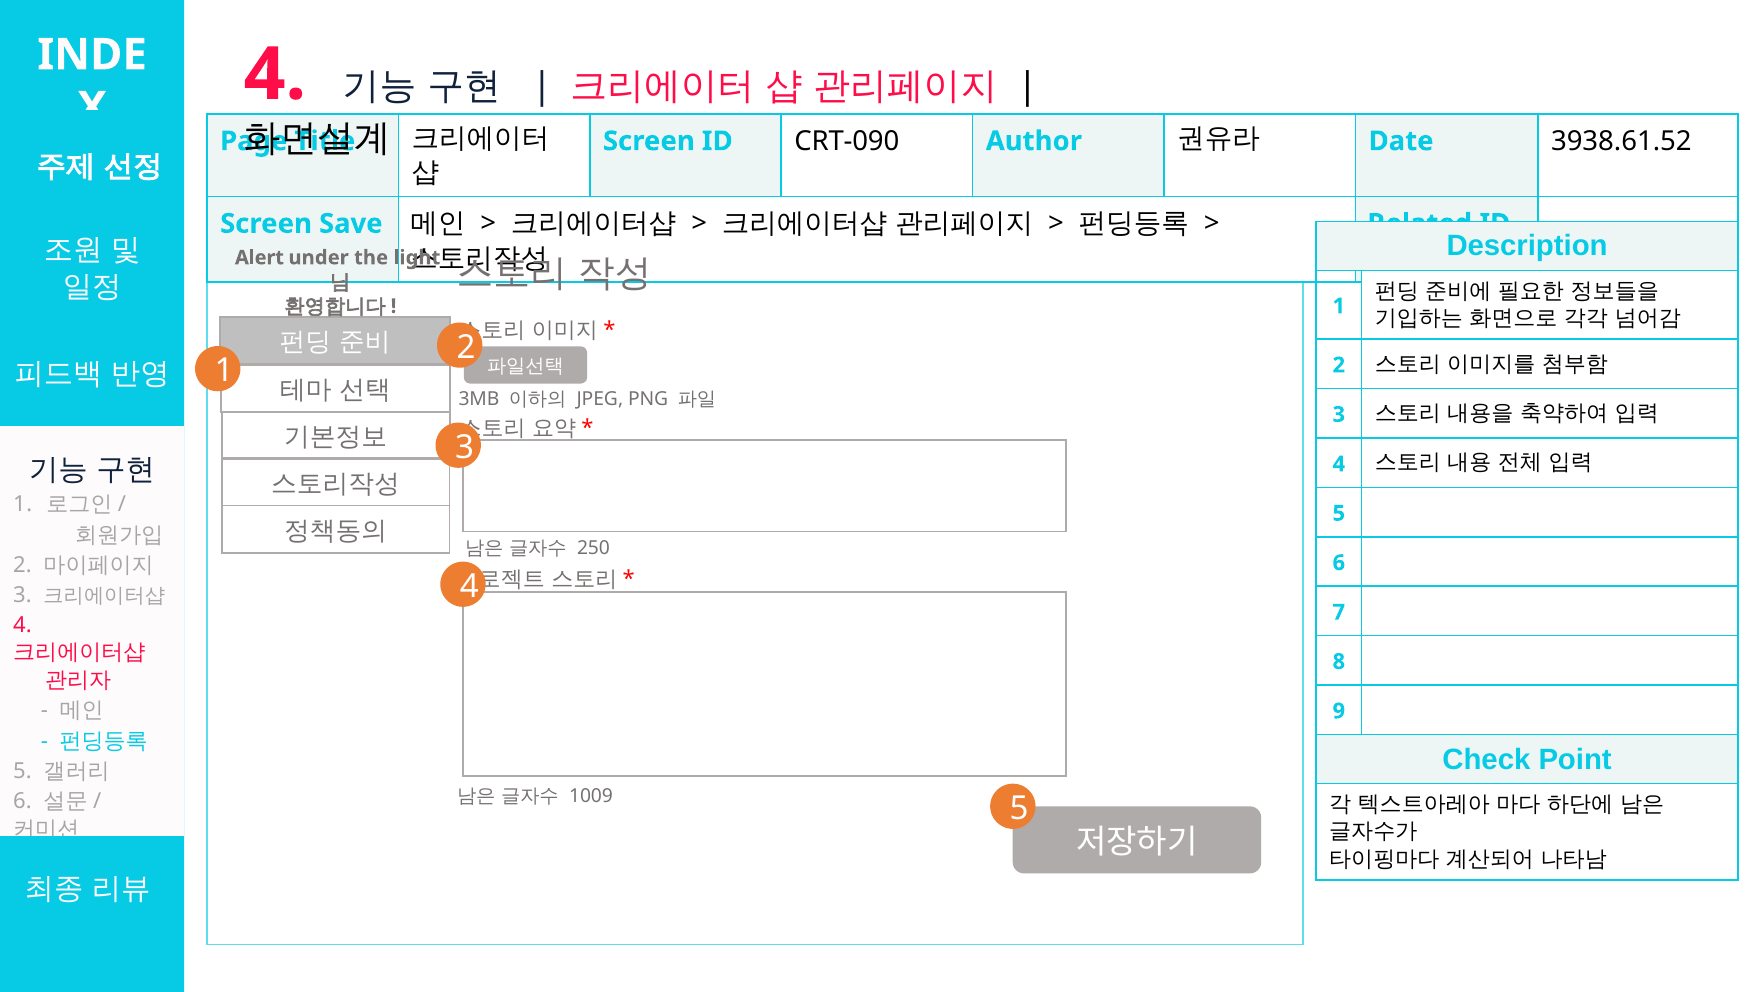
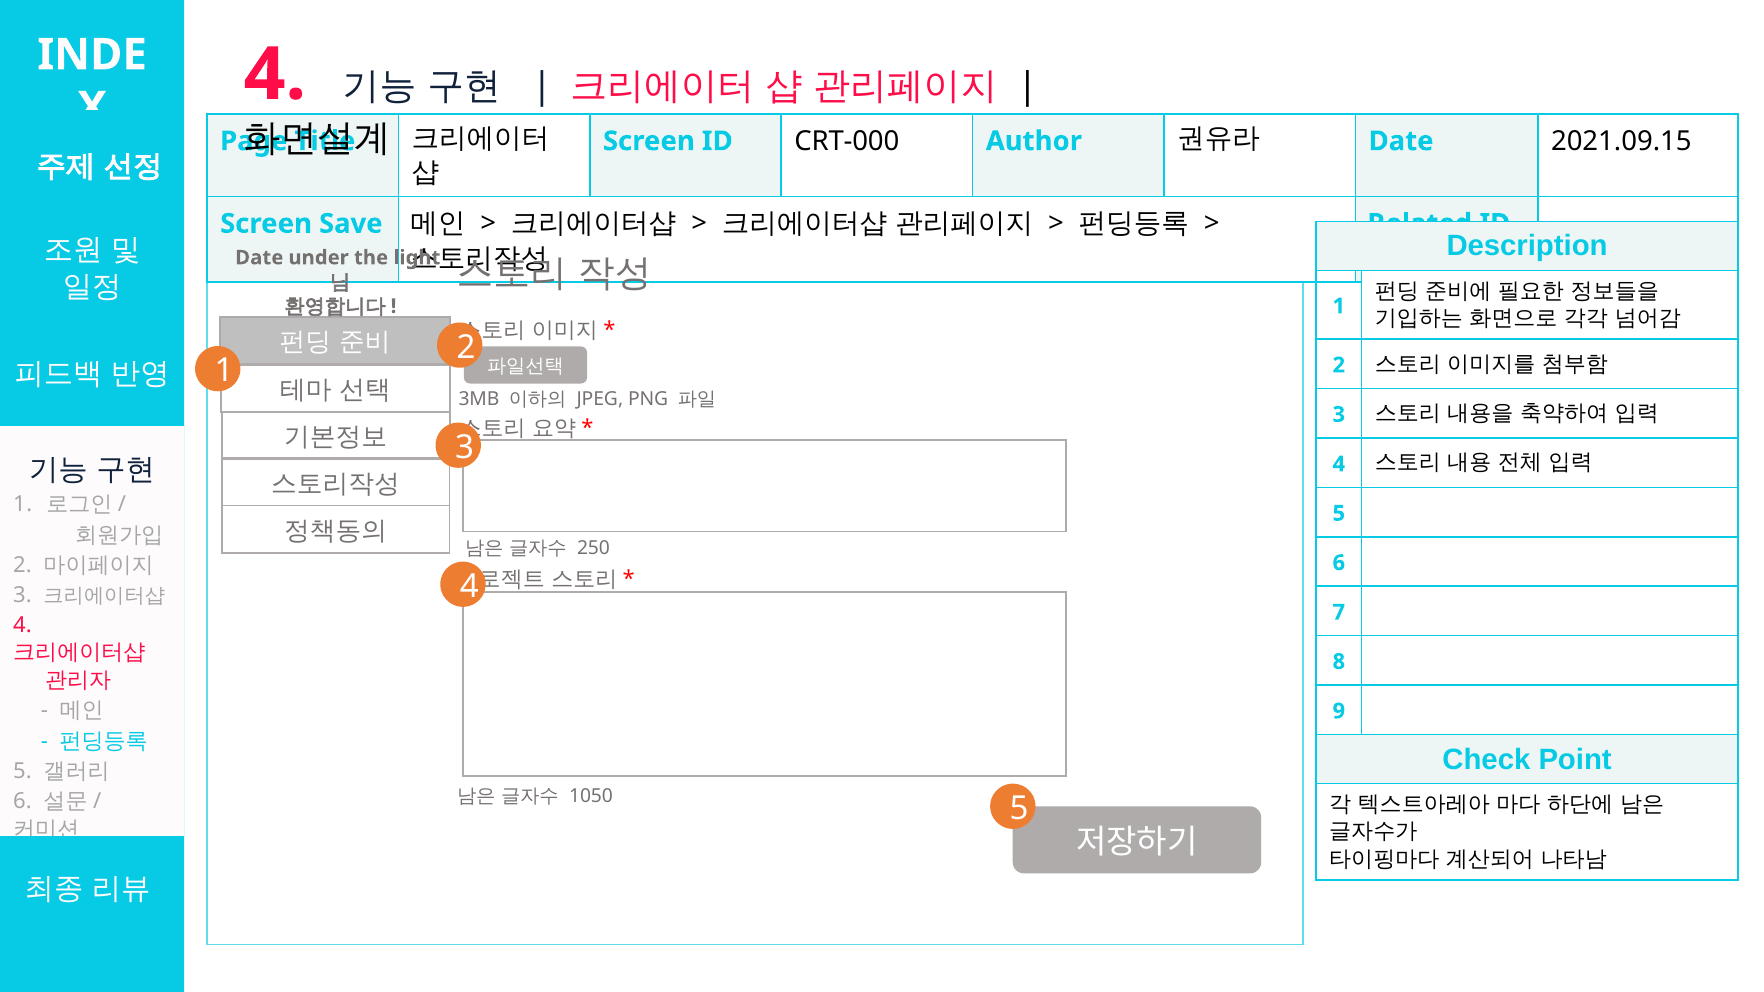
CRT-090: CRT-090 -> CRT-000
3938.61.52: 3938.61.52 -> 2021.09.15
Alert at (259, 258): Alert -> Date
1009: 1009 -> 1050
